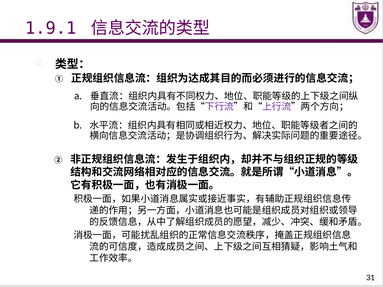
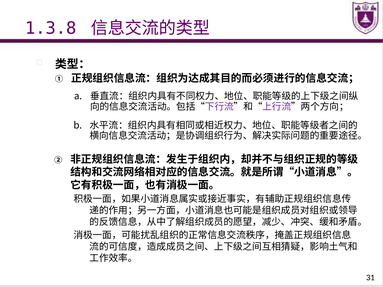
1.9.1: 1.9.1 -> 1.3.8
